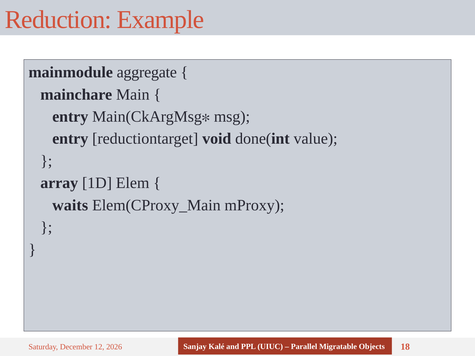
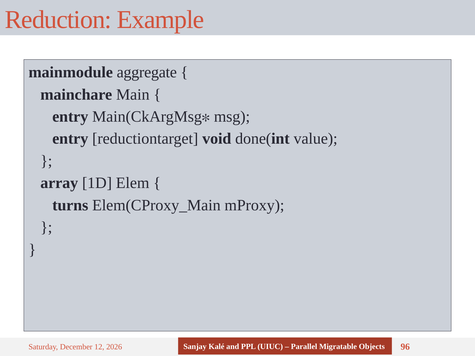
waits: waits -> turns
18: 18 -> 96
